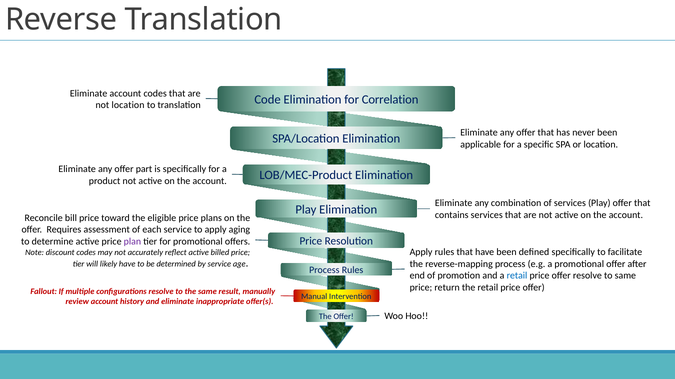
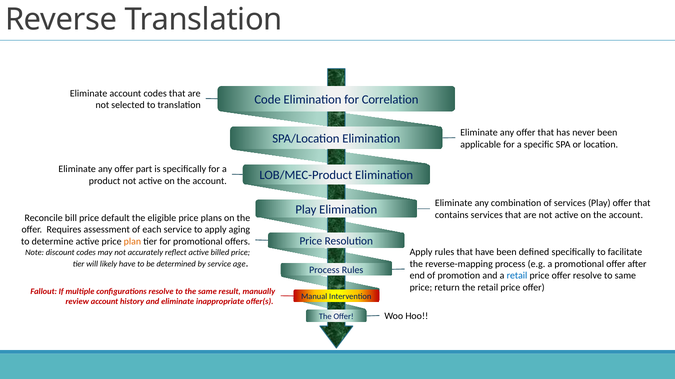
not location: location -> selected
toward: toward -> default
plan colour: purple -> orange
